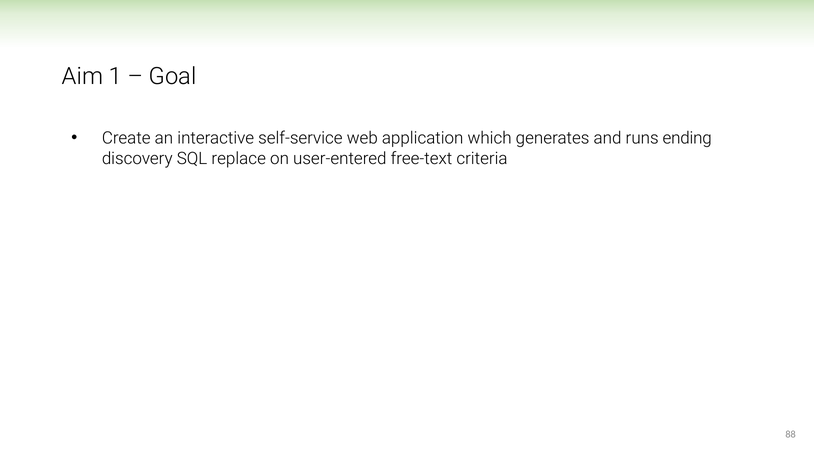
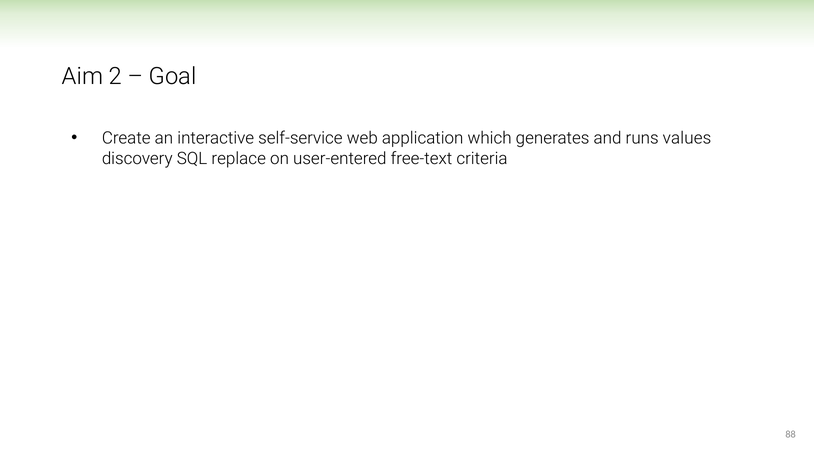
1: 1 -> 2
ending: ending -> values
